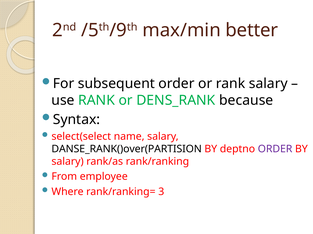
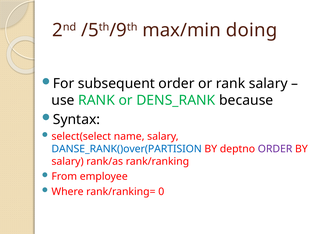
better: better -> doing
DANSE_RANK()over(PARTISION colour: black -> blue
3: 3 -> 0
